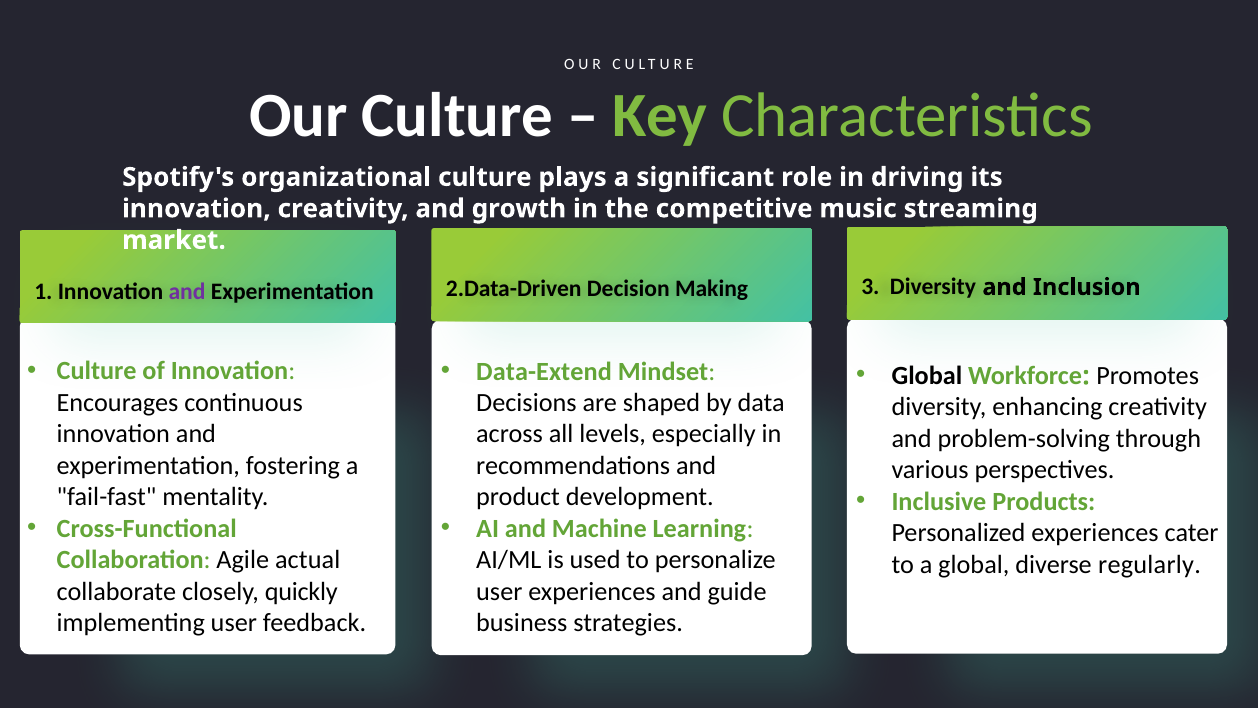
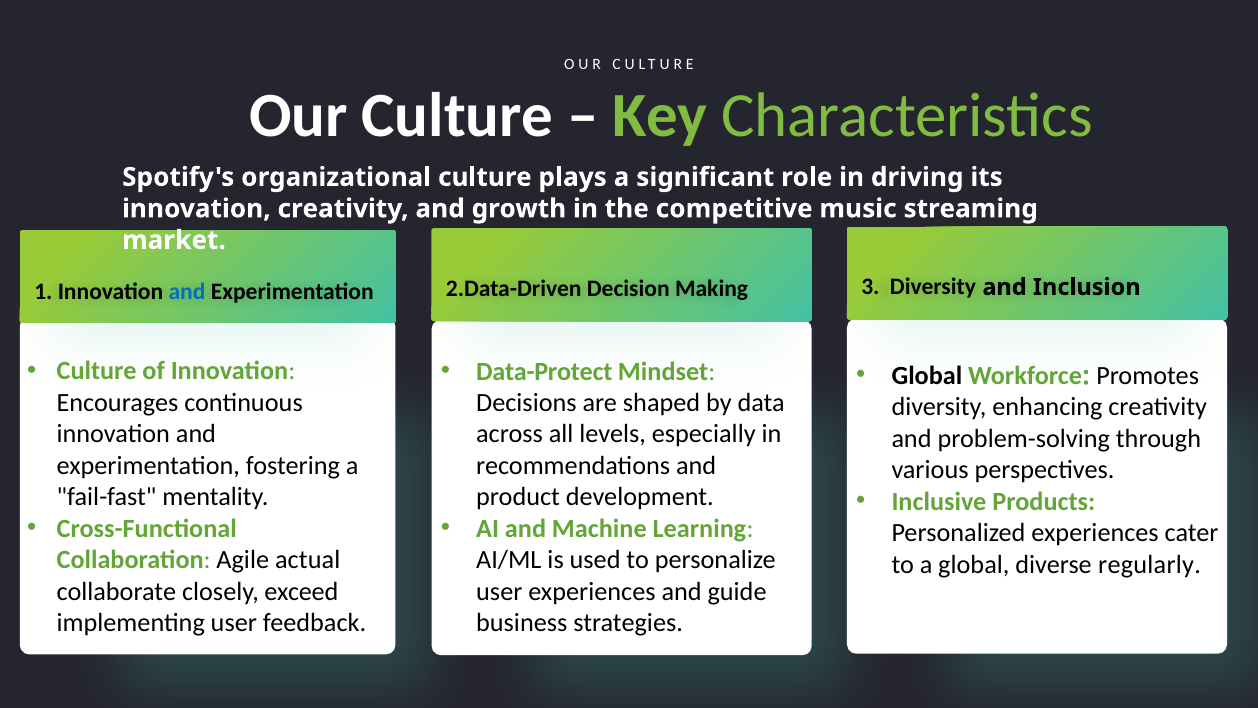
and at (187, 292) colour: purple -> blue
Data-Extend: Data-Extend -> Data-Protect
quickly: quickly -> exceed
